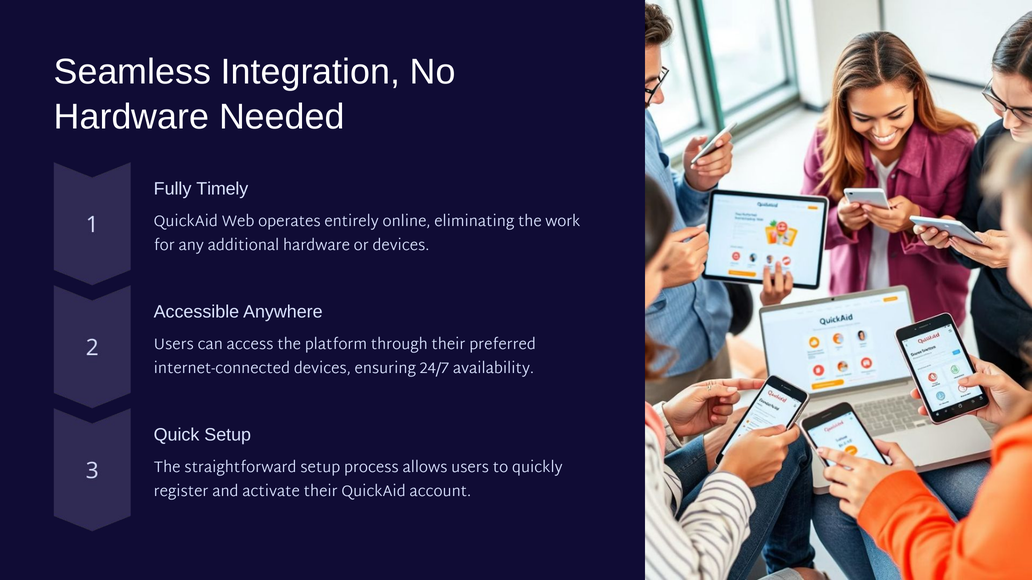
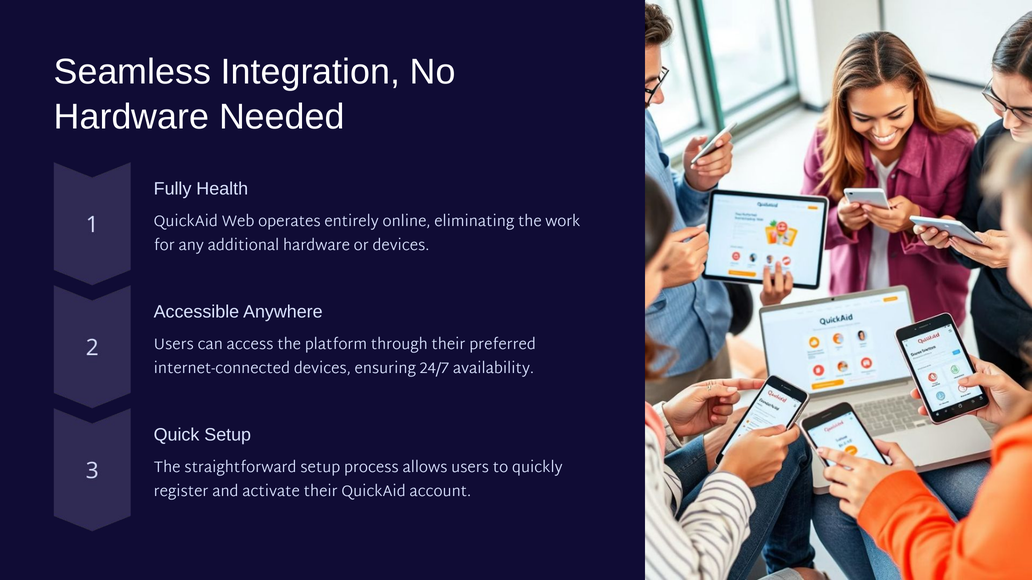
Timely: Timely -> Health
